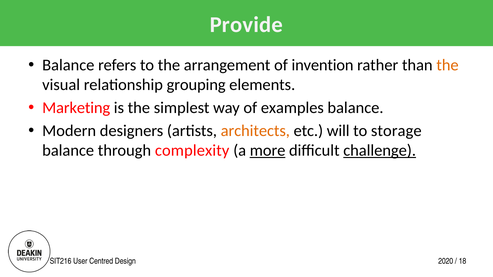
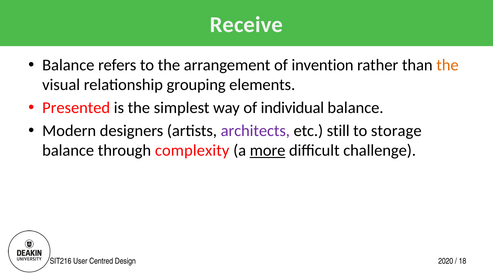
Provide: Provide -> Receive
Marketing: Marketing -> Presented
examples: examples -> individual
architects colour: orange -> purple
will: will -> still
challenge underline: present -> none
